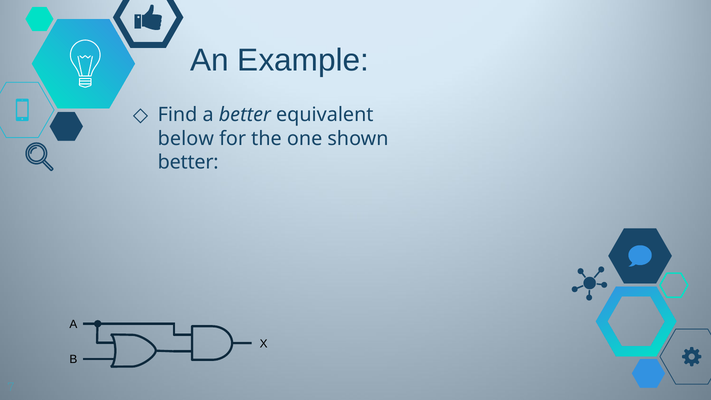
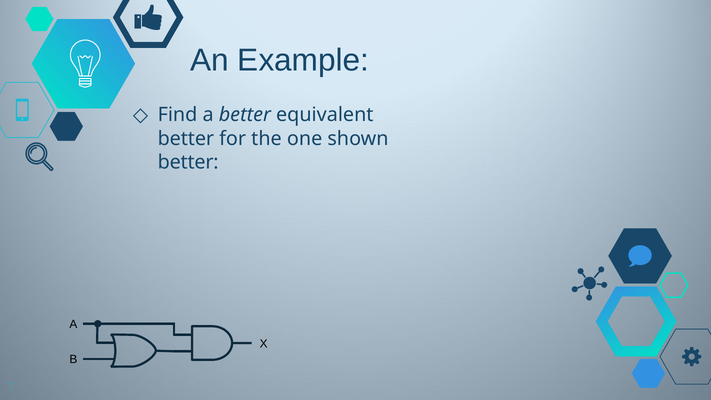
below at (186, 139): below -> better
